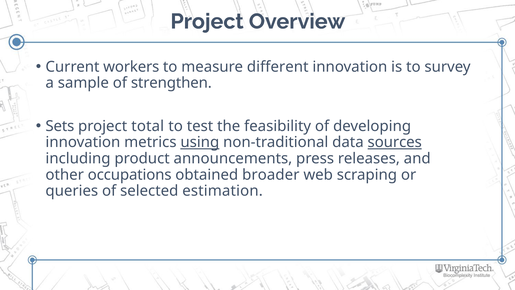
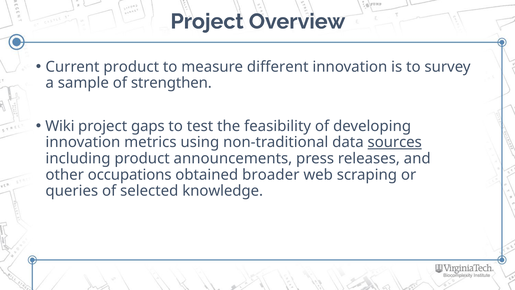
Current workers: workers -> product
Sets: Sets -> Wiki
total: total -> gaps
using underline: present -> none
estimation: estimation -> knowledge
